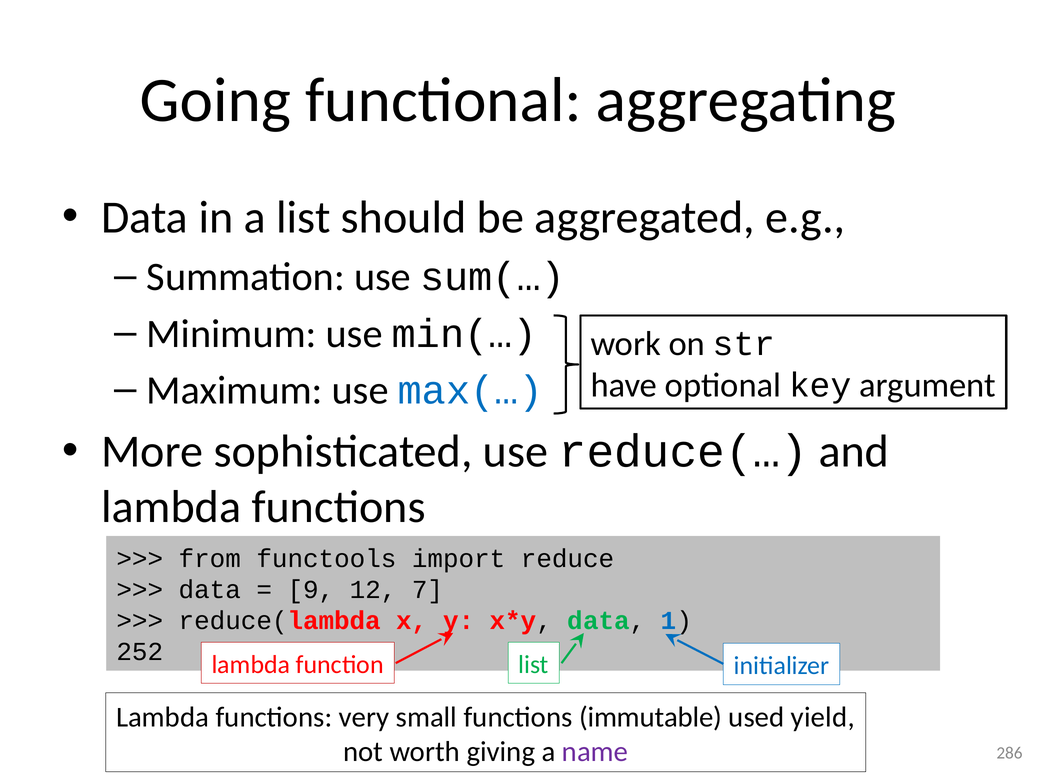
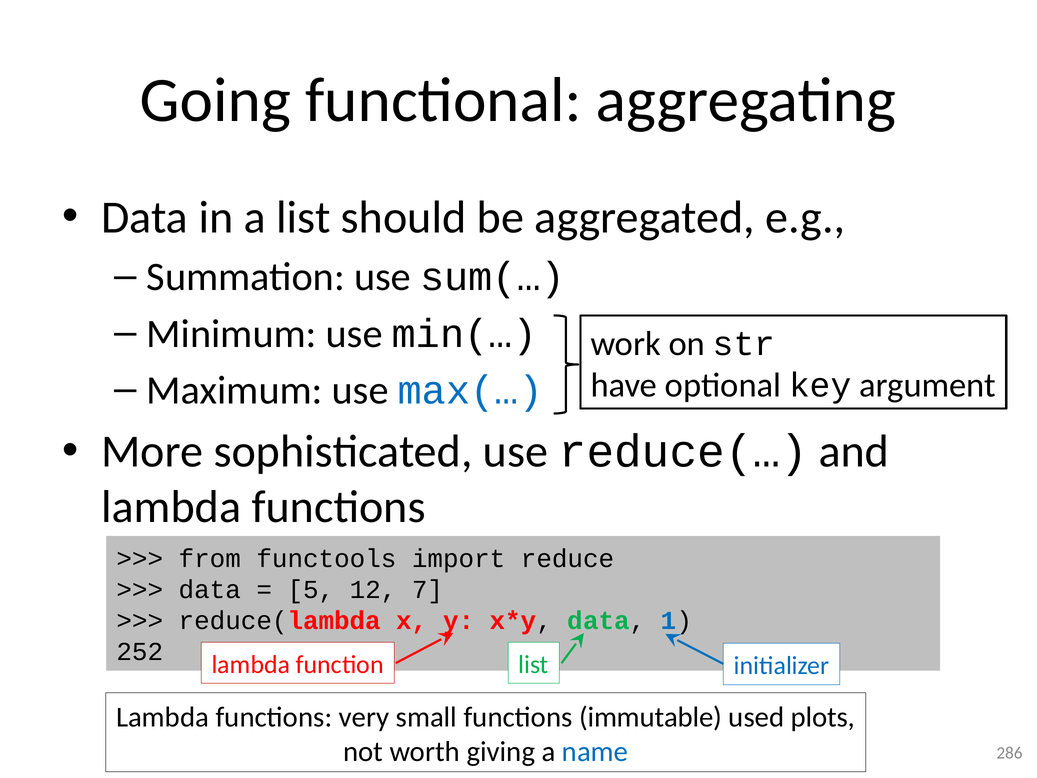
9: 9 -> 5
yield: yield -> plots
name colour: purple -> blue
